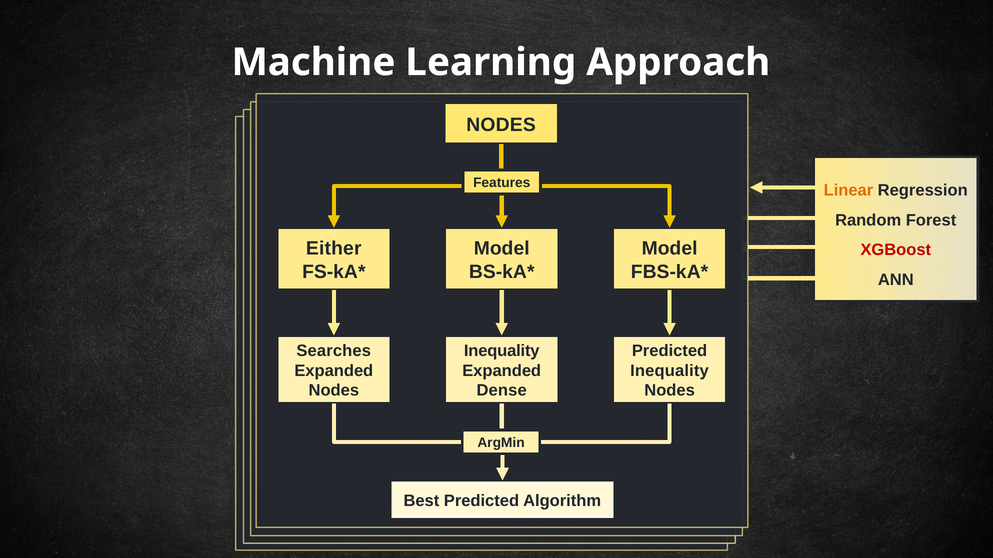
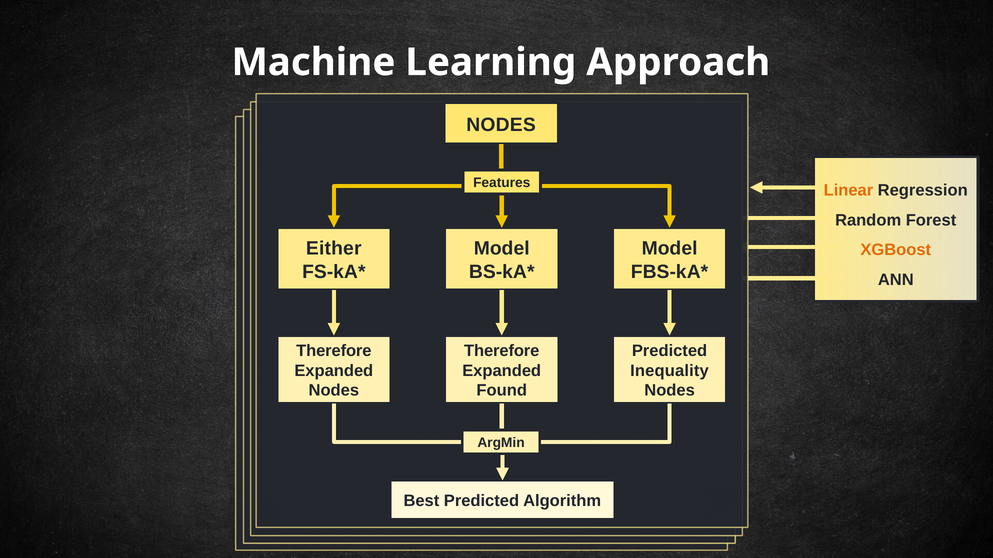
XGBoost colour: red -> orange
Searches at (334, 351): Searches -> Therefore
Inequality at (502, 351): Inequality -> Therefore
Dense: Dense -> Found
